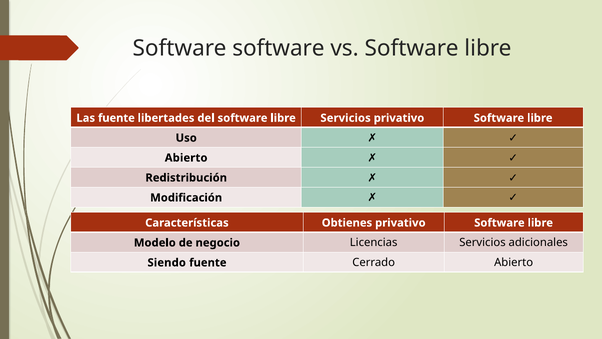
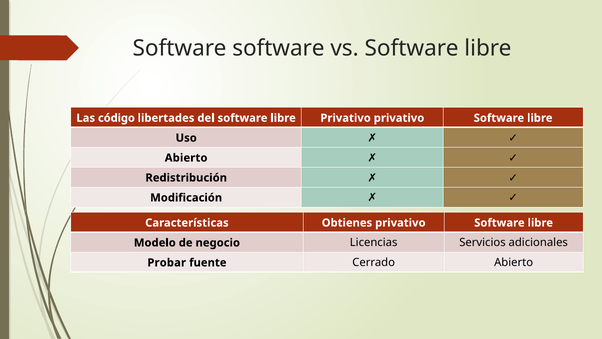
Las fuente: fuente -> código
libre Servicios: Servicios -> Privativo
Siendo: Siendo -> Probar
